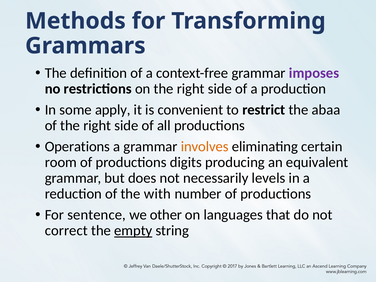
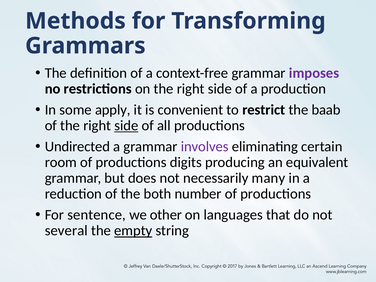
abaa: abaa -> baab
side at (126, 126) underline: none -> present
Operations: Operations -> Undirected
involves colour: orange -> purple
levels: levels -> many
with: with -> both
correct: correct -> several
